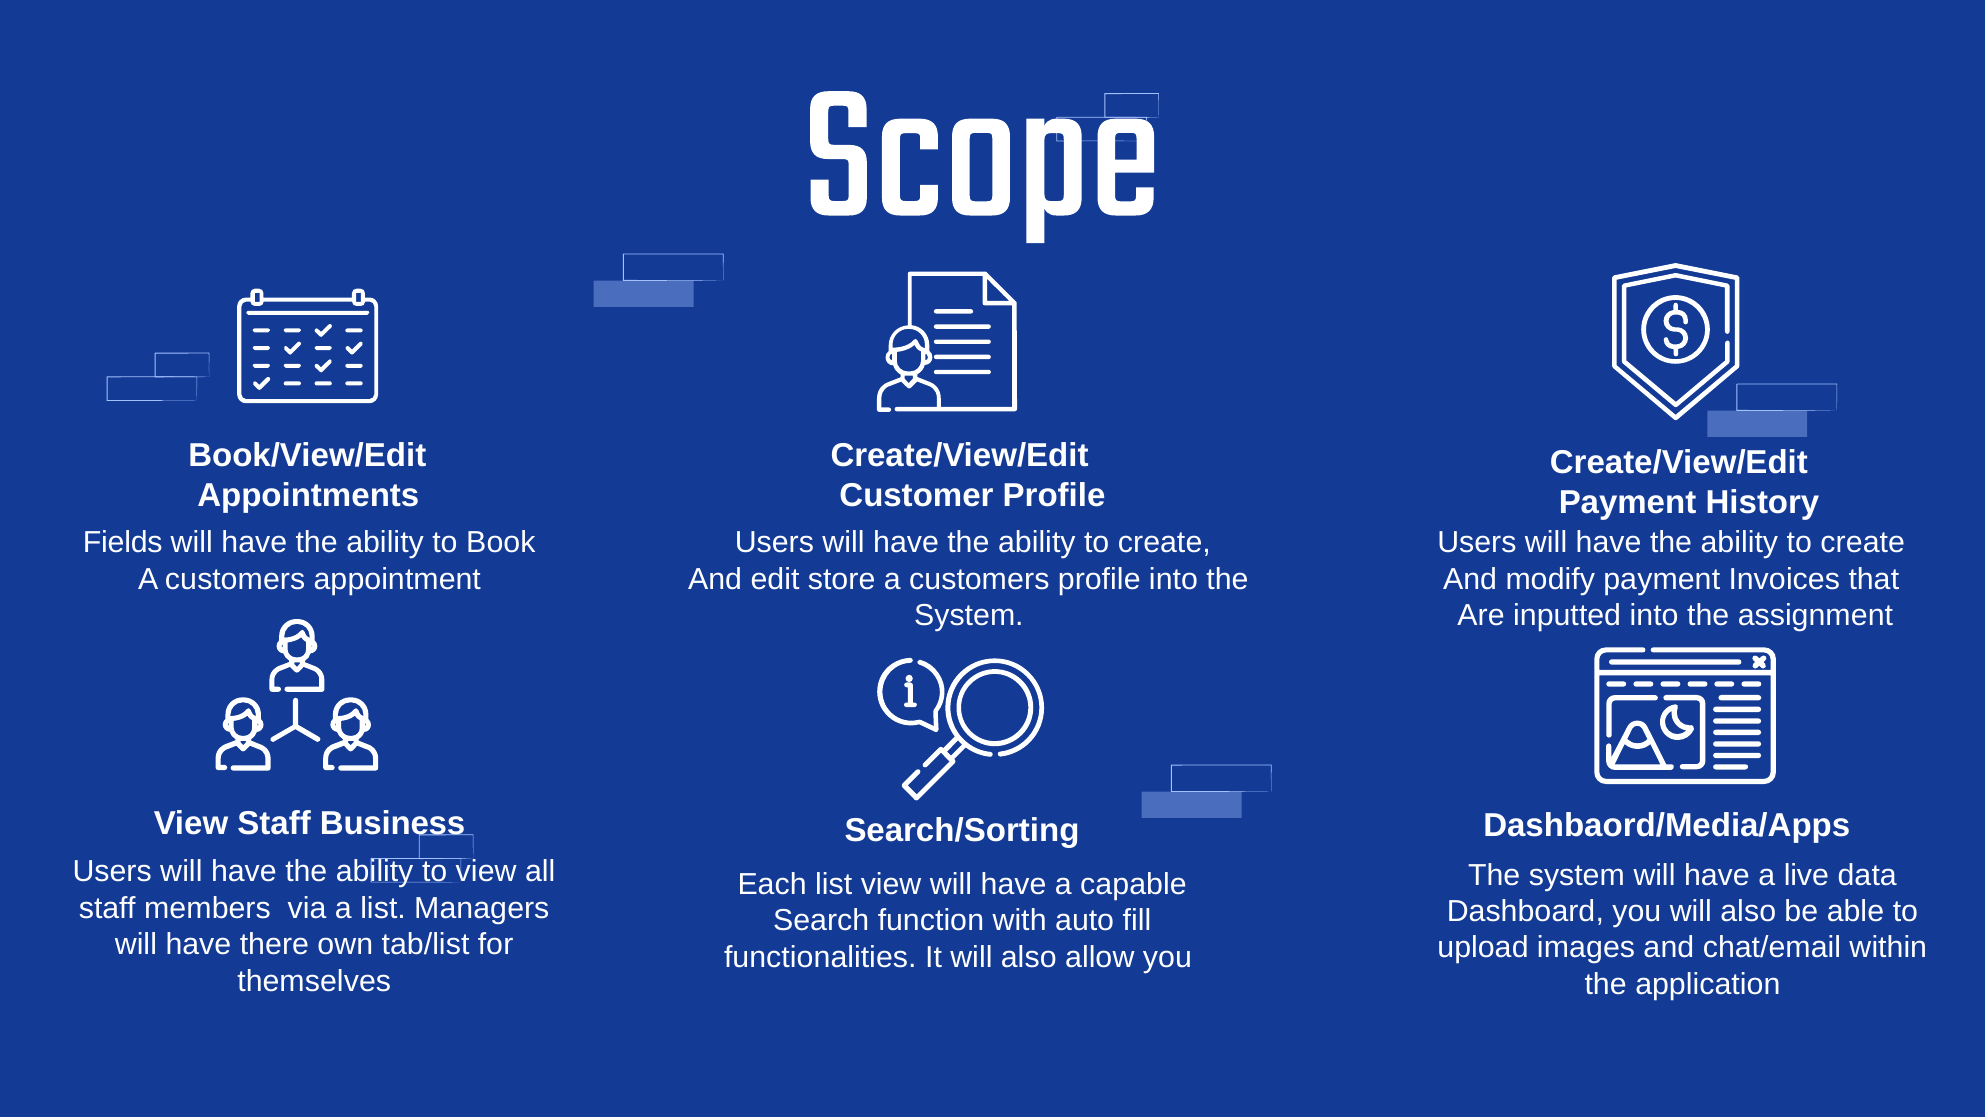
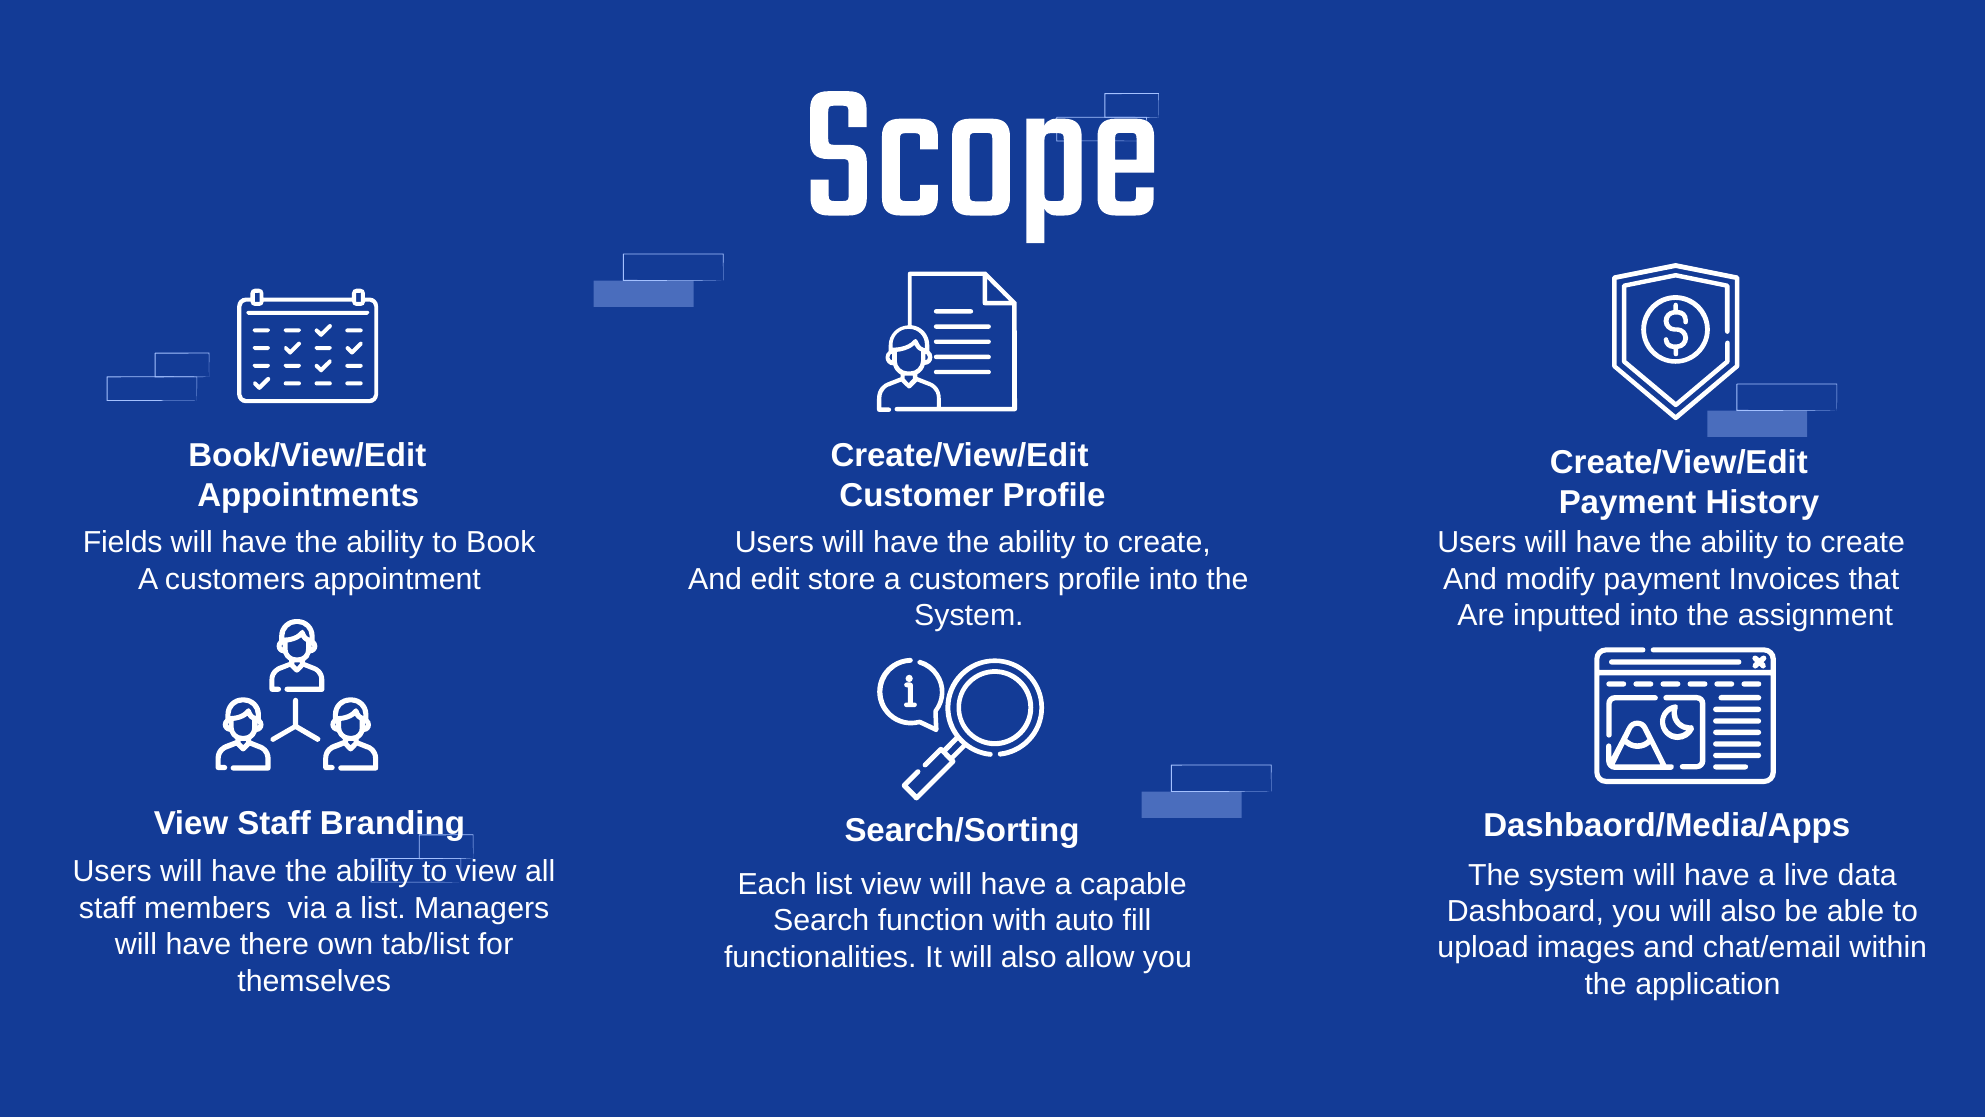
Business: Business -> Branding
